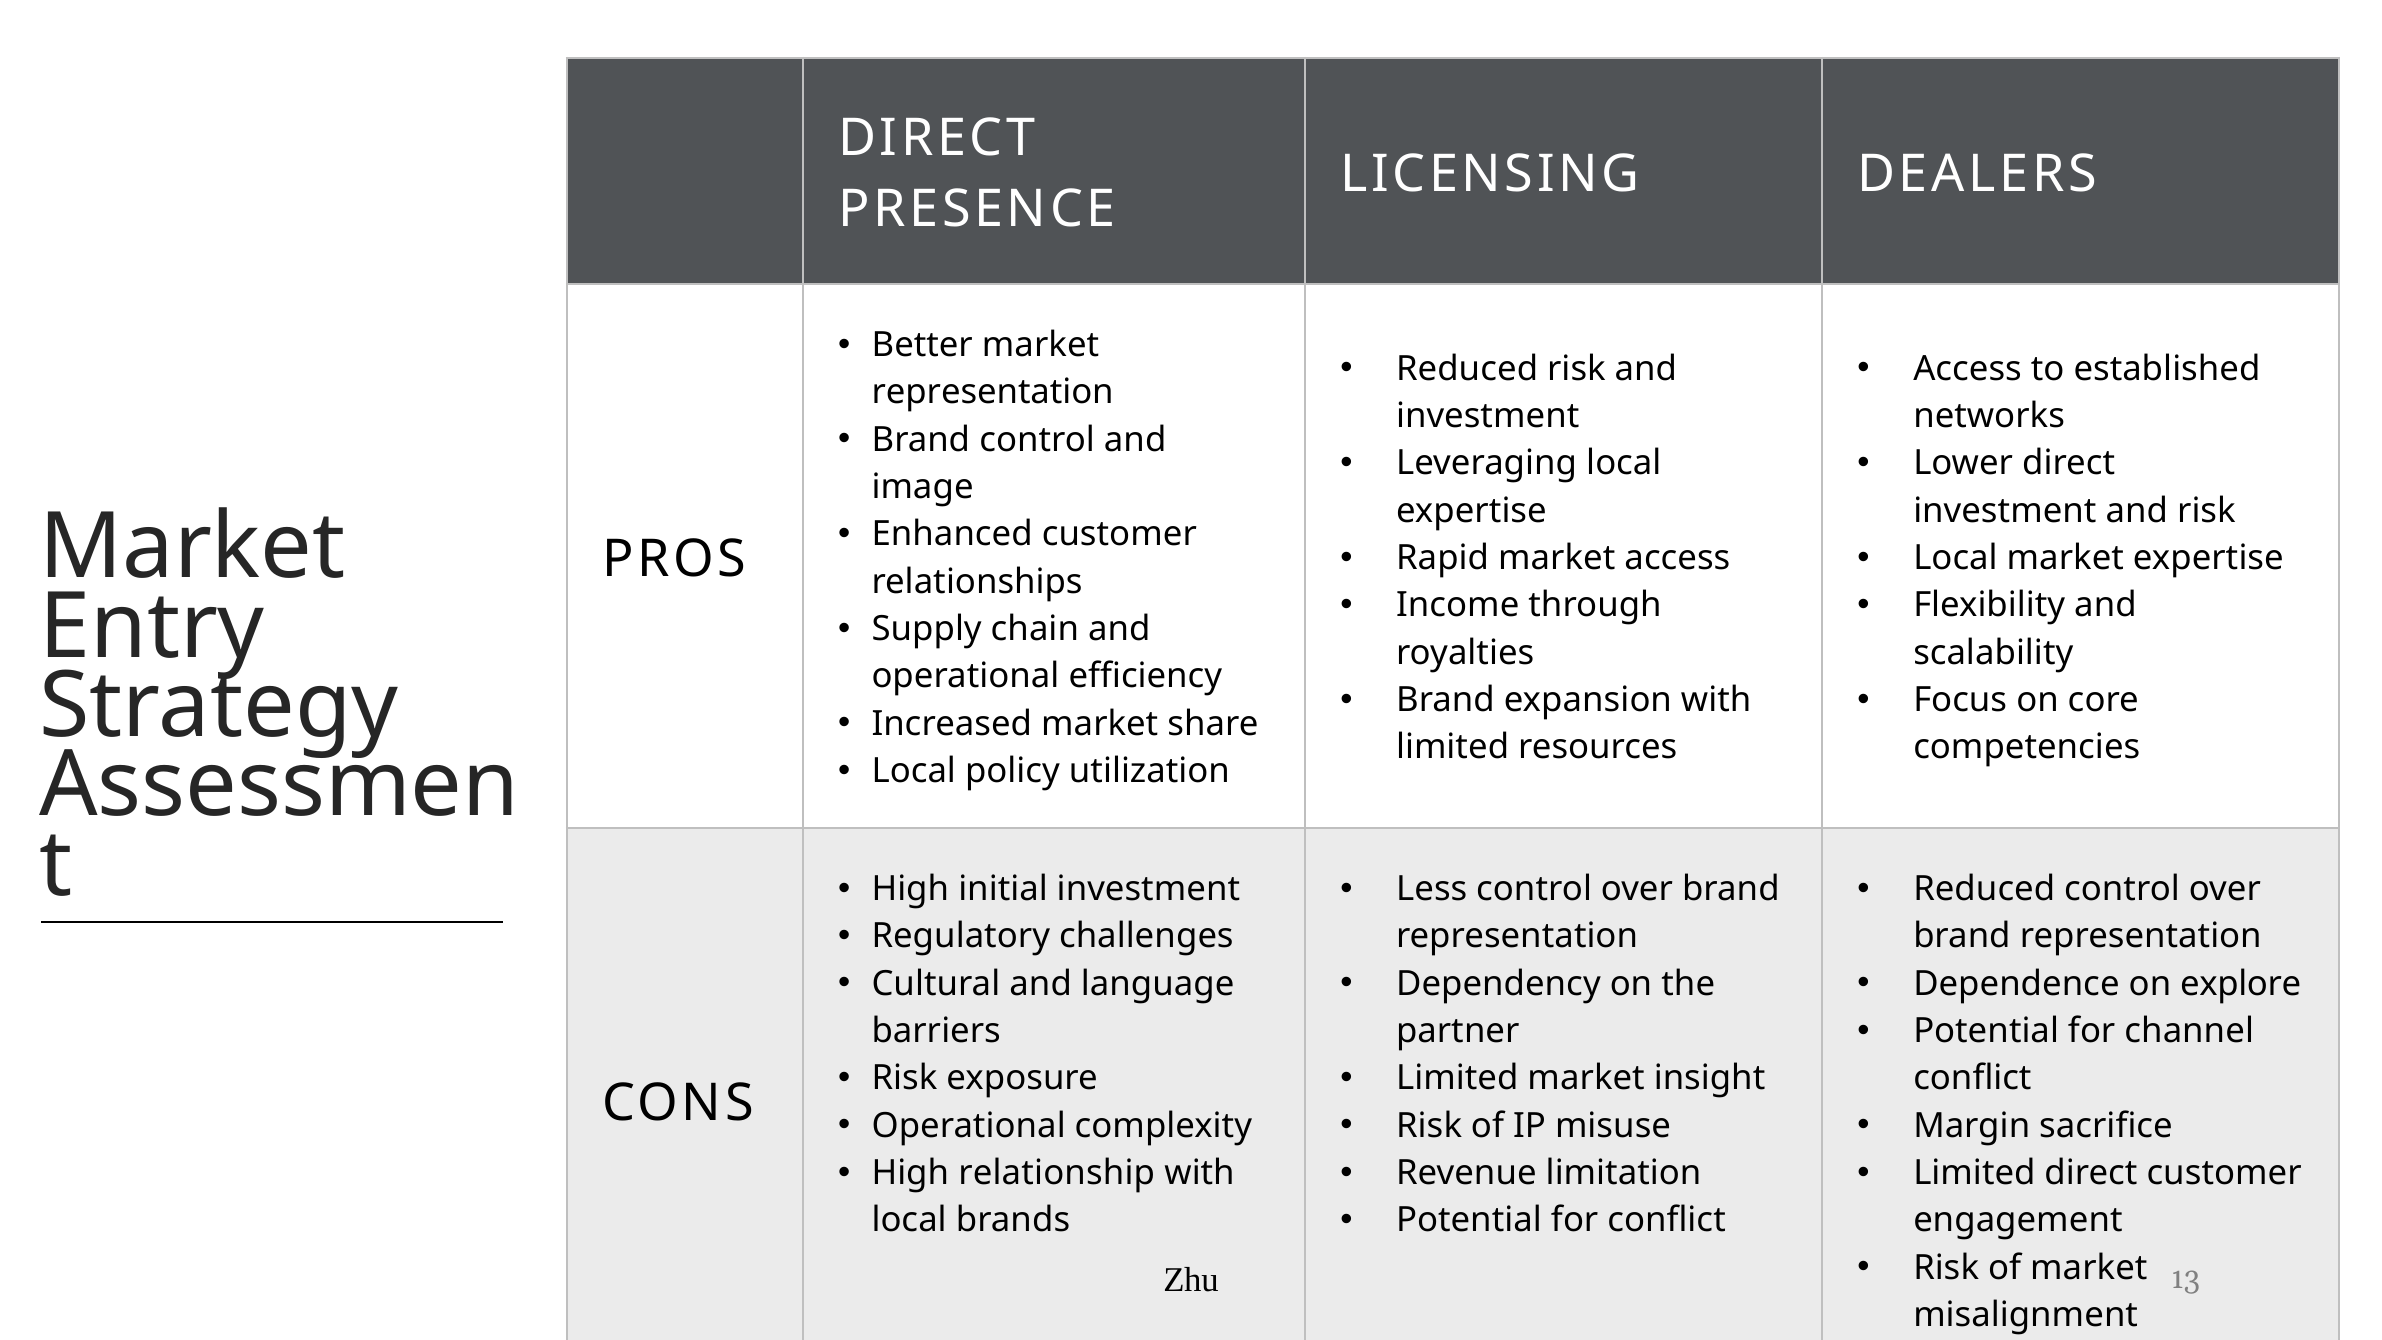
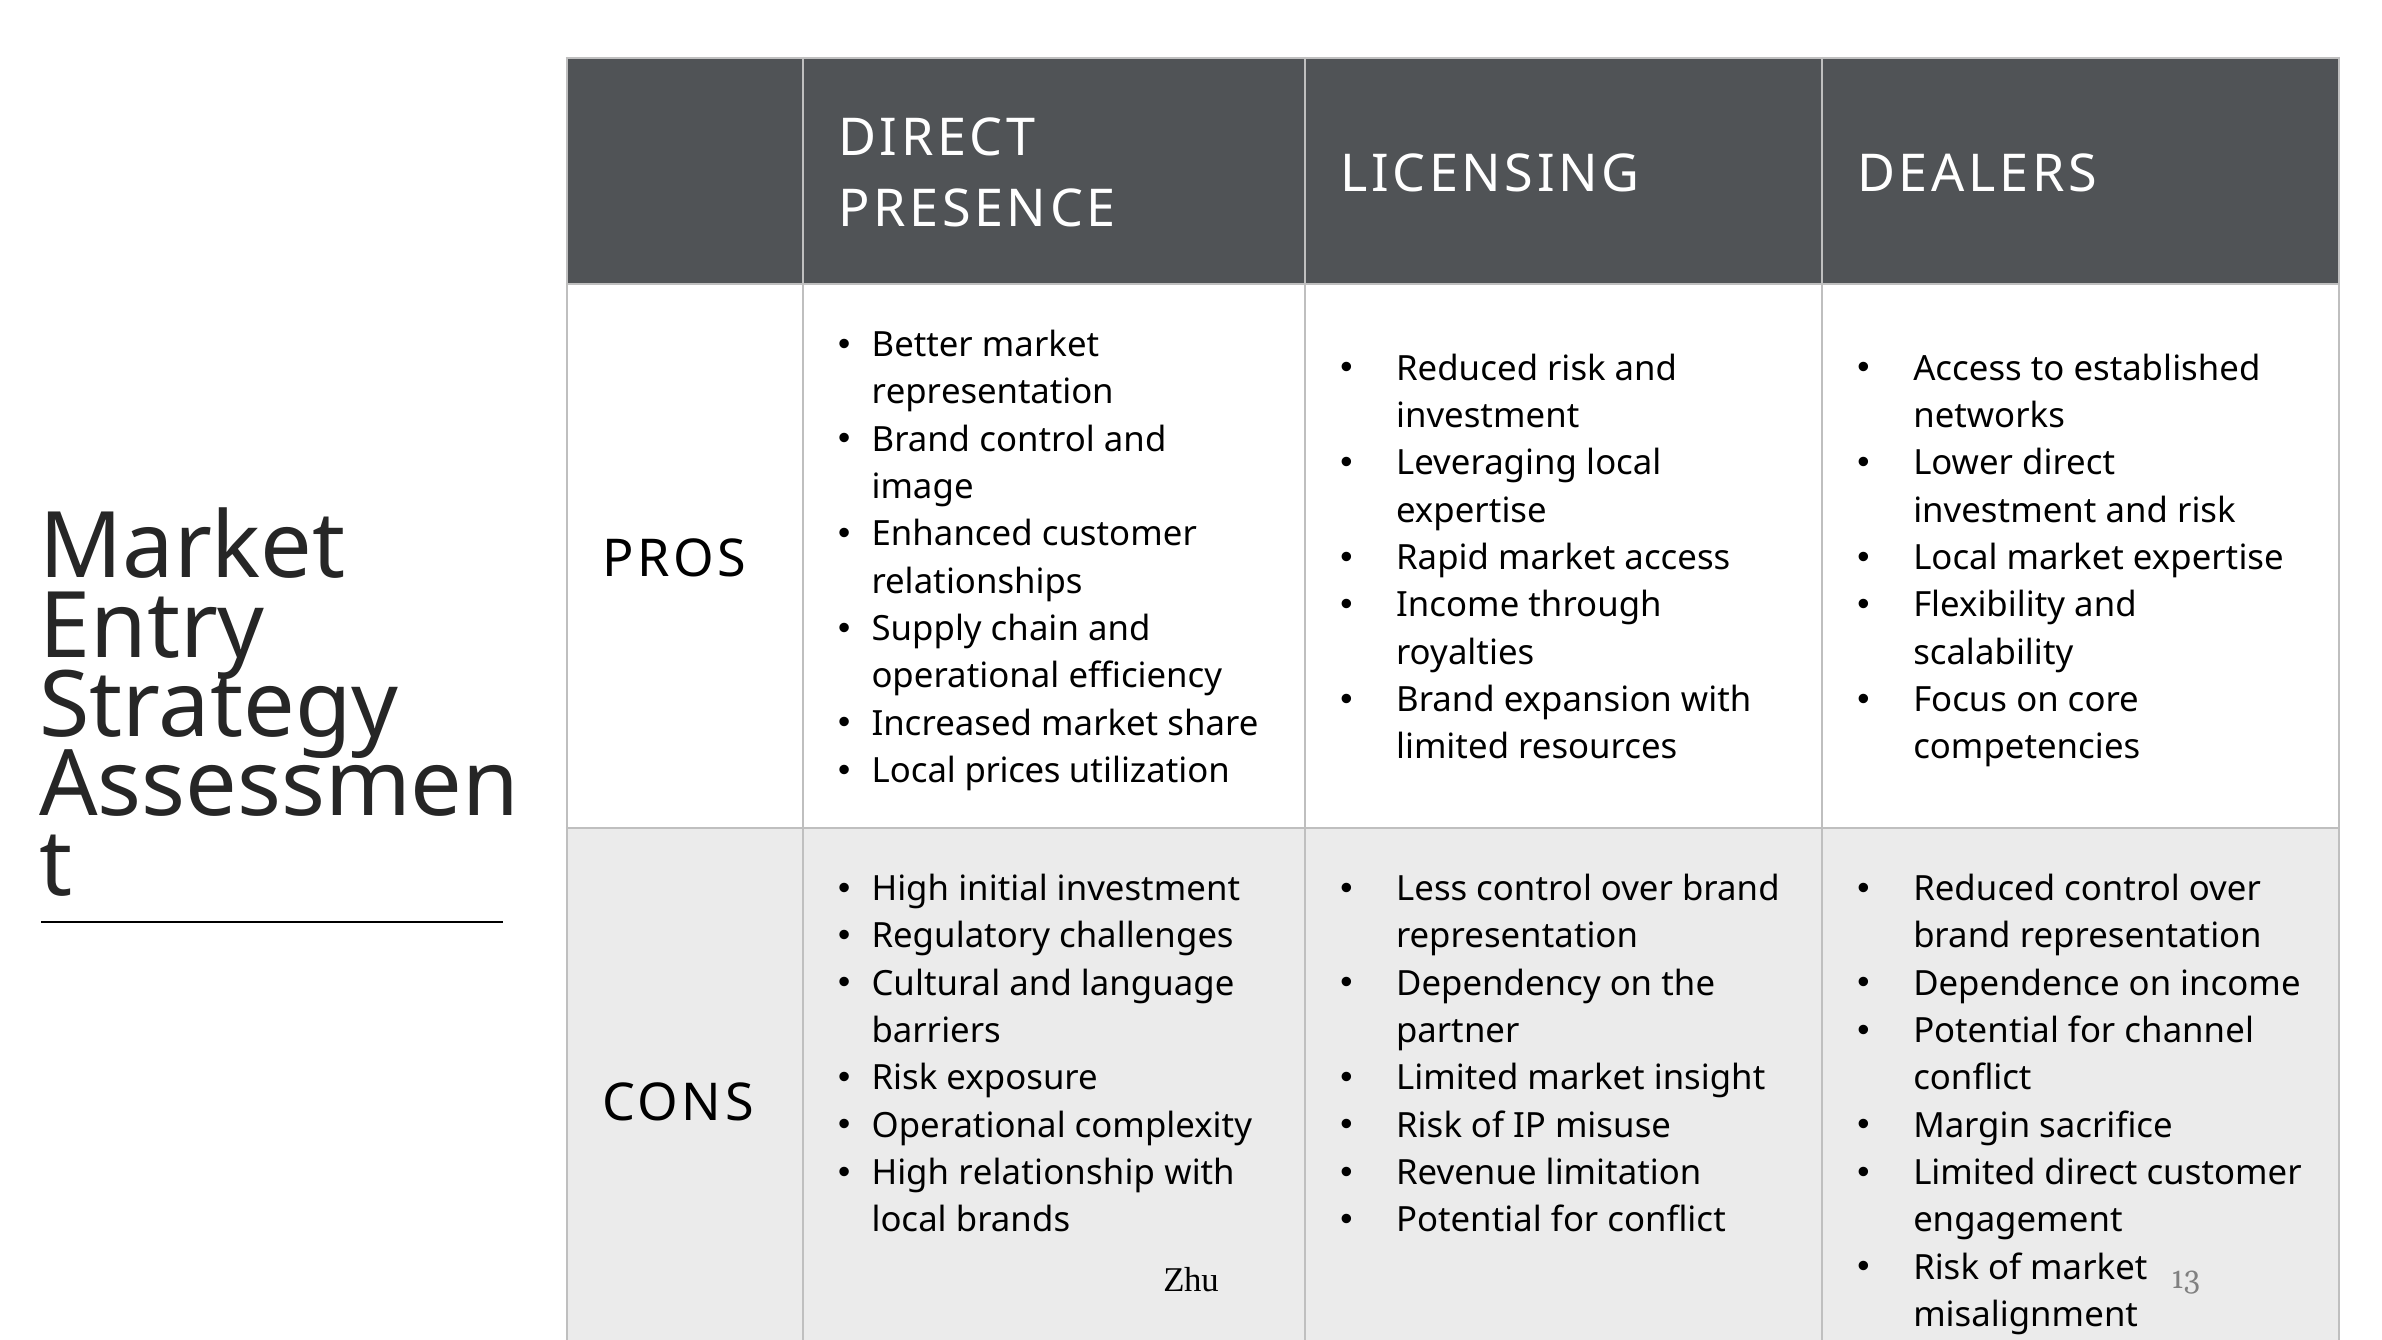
policy: policy -> prices
on explore: explore -> income
